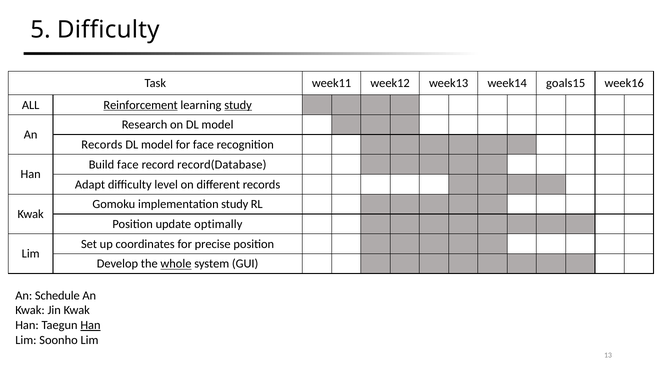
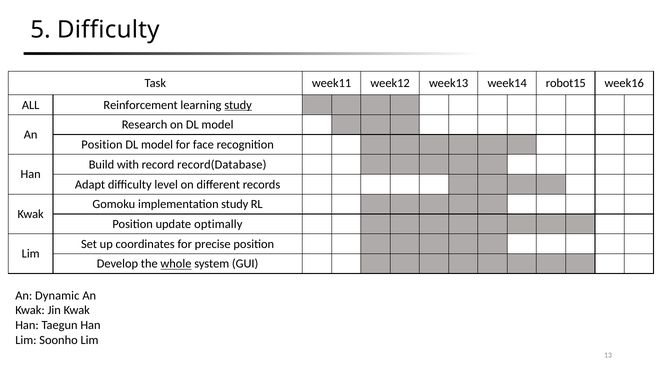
goals15: goals15 -> robot15
Reinforcement underline: present -> none
Records at (102, 145): Records -> Position
Build face: face -> with
Schedule: Schedule -> Dynamic
Han at (90, 326) underline: present -> none
